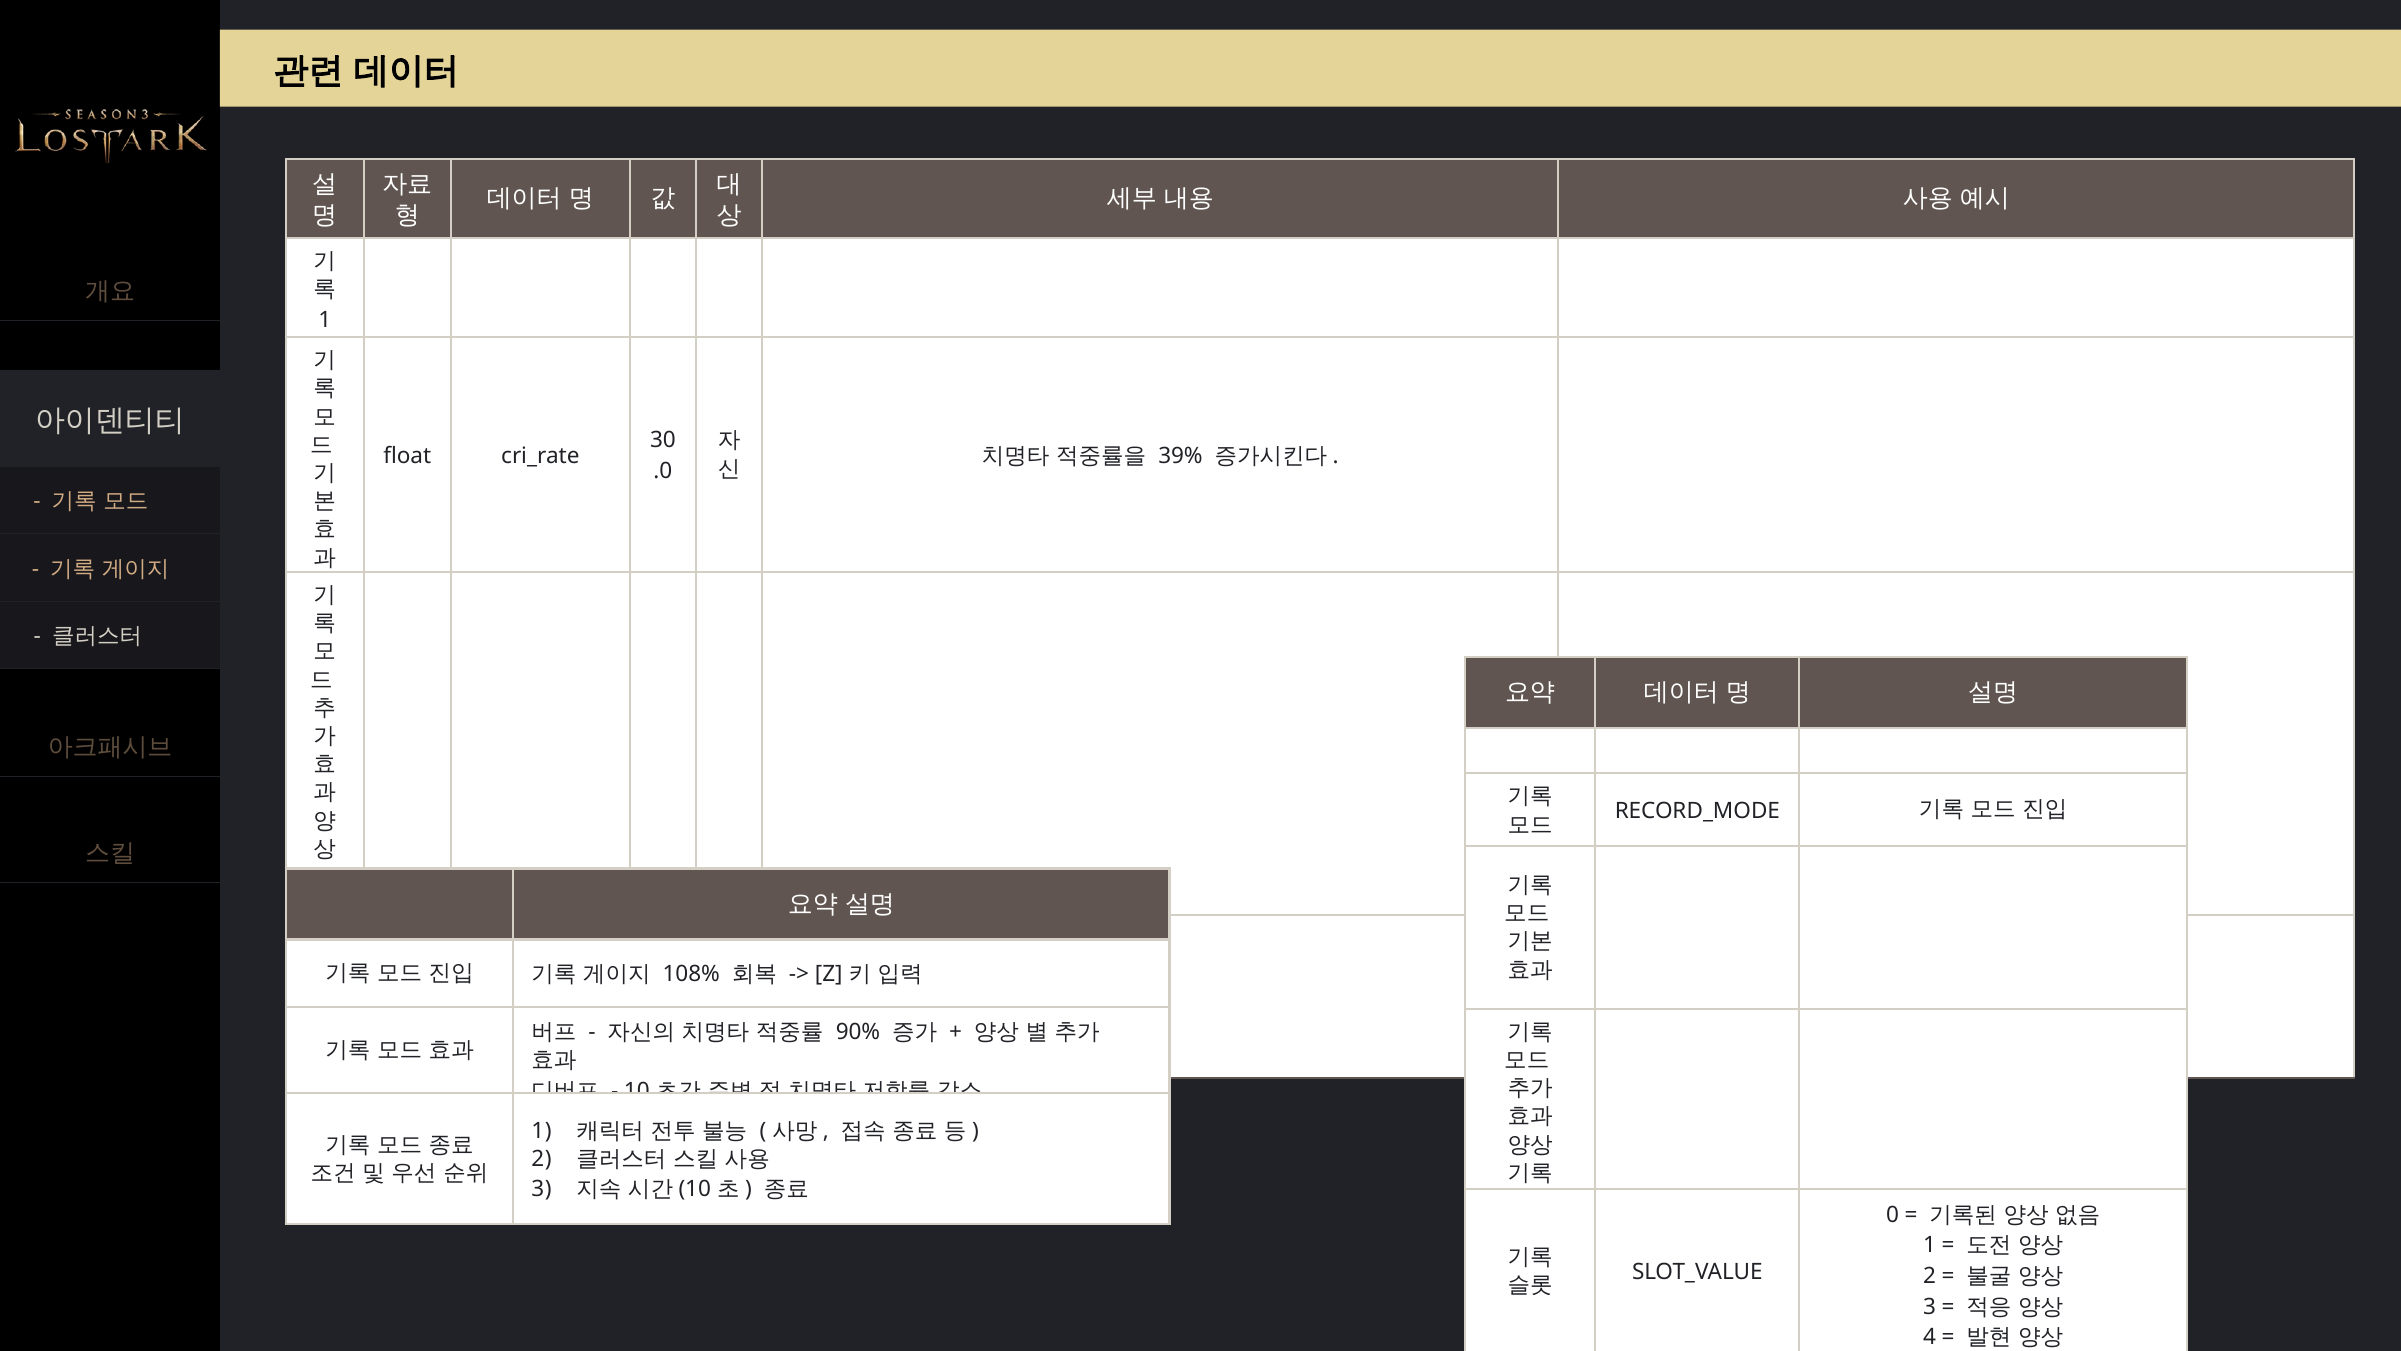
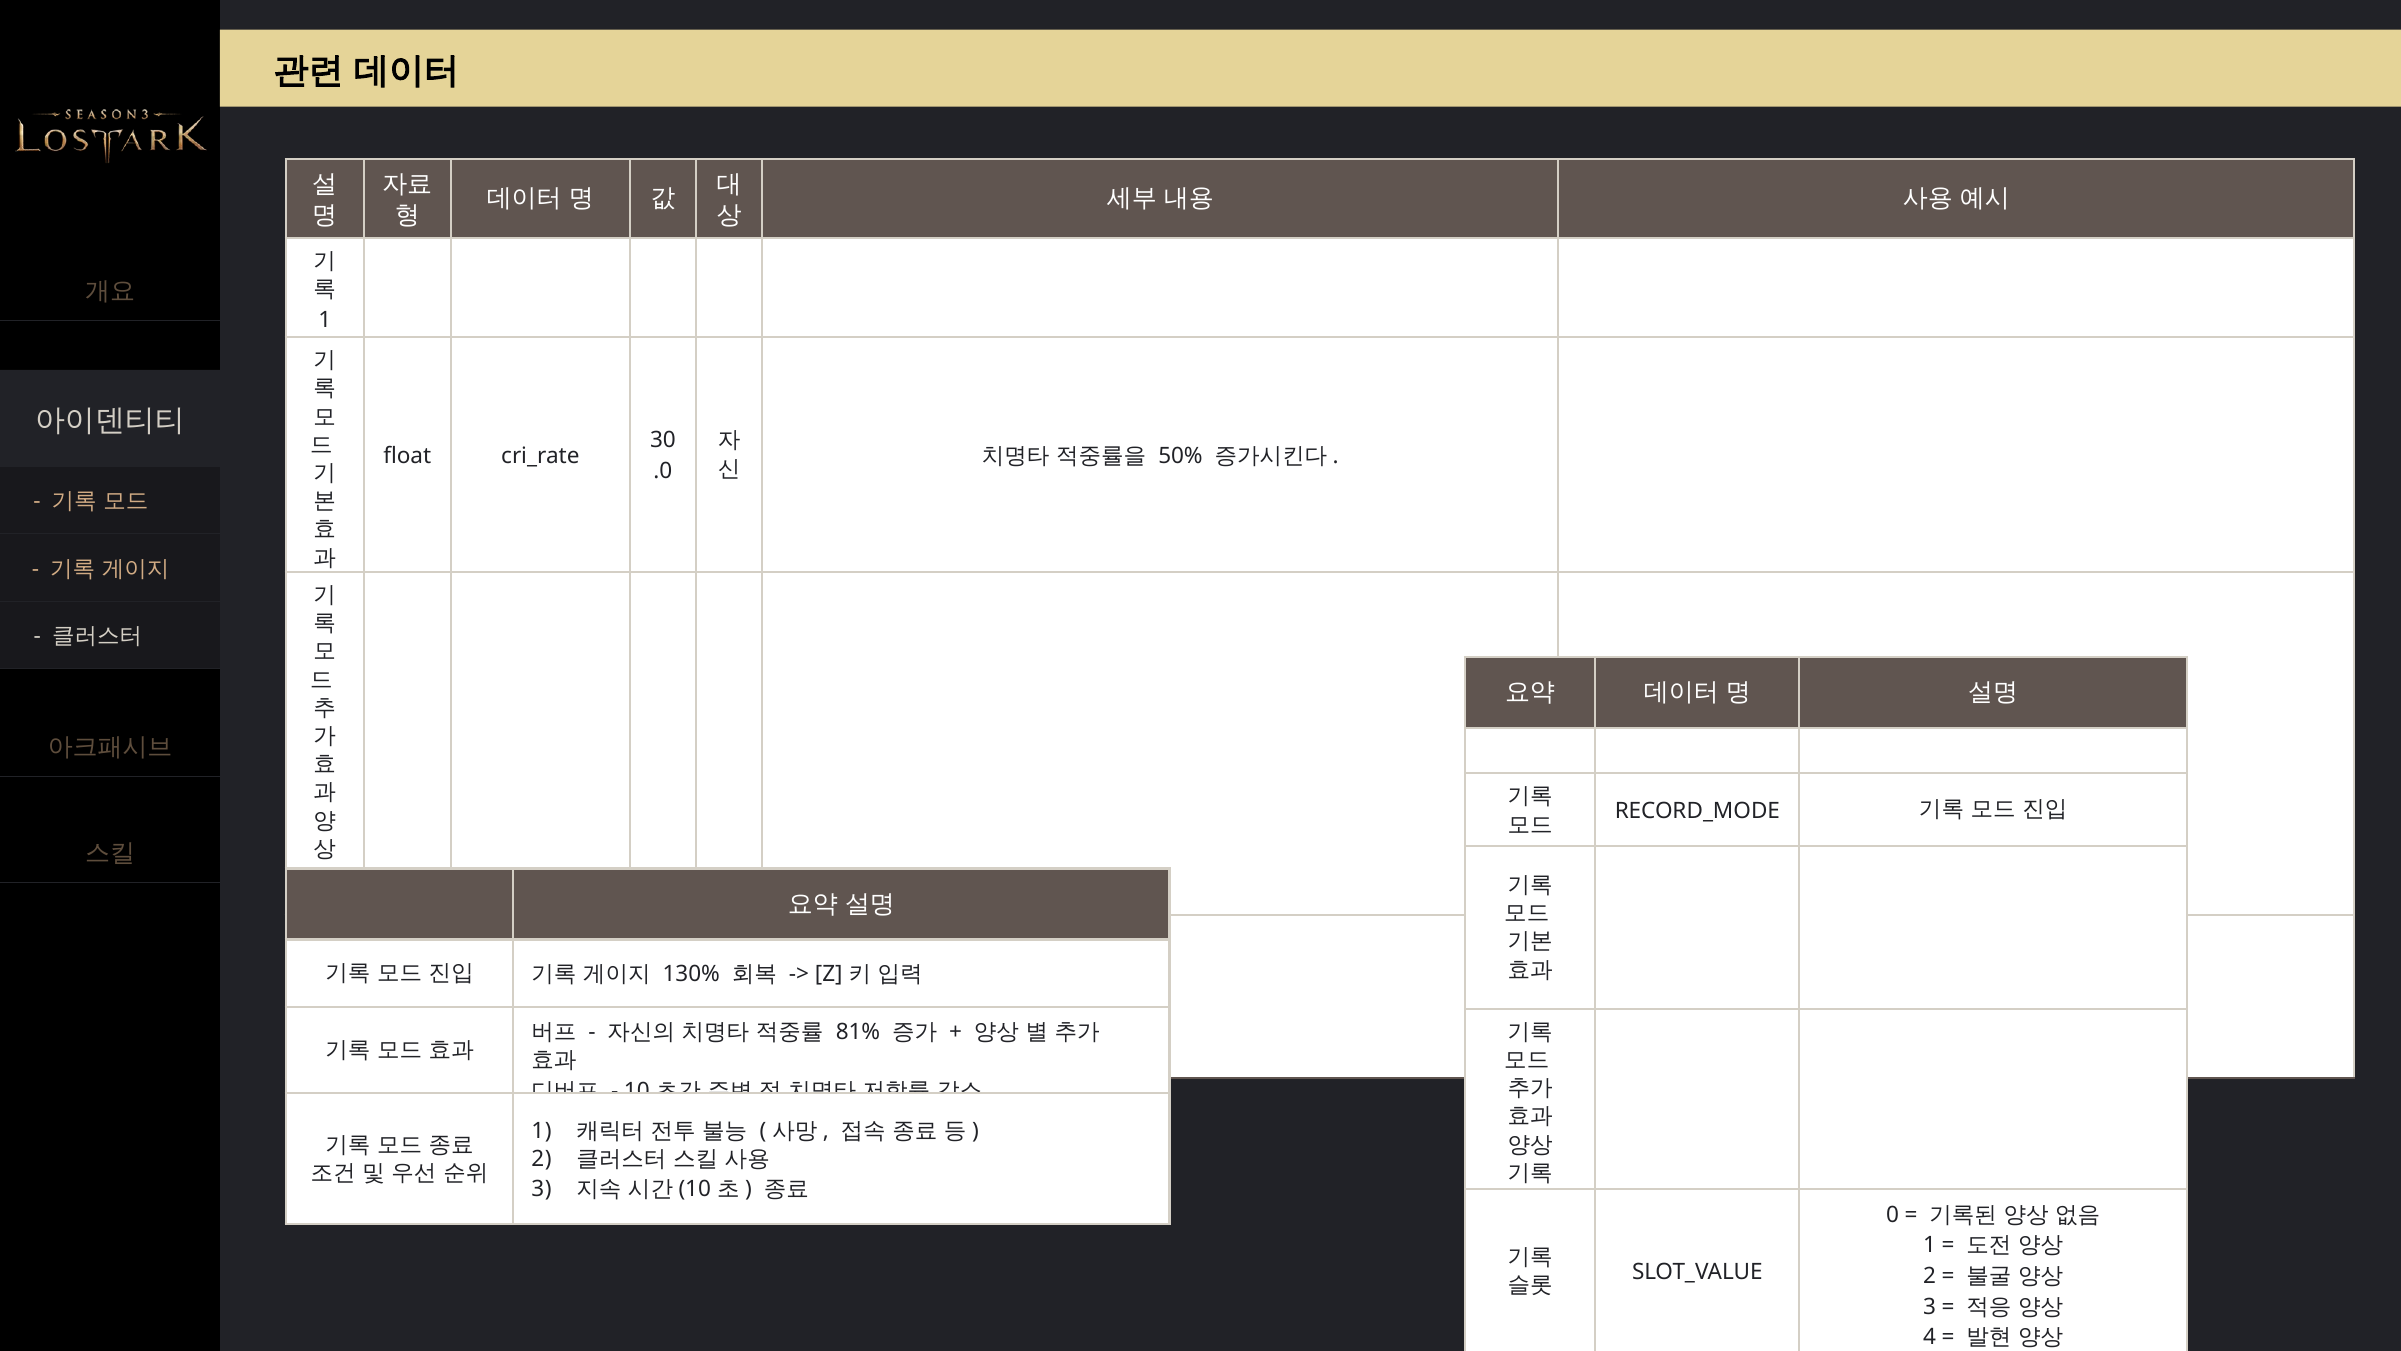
39%: 39% -> 50%
108%: 108% -> 130%
90%: 90% -> 81%
